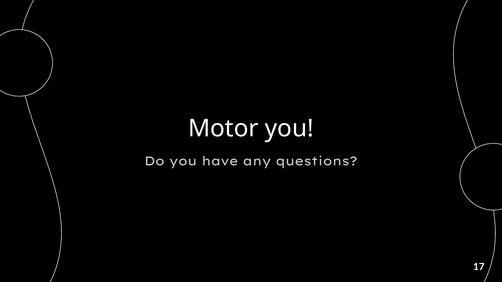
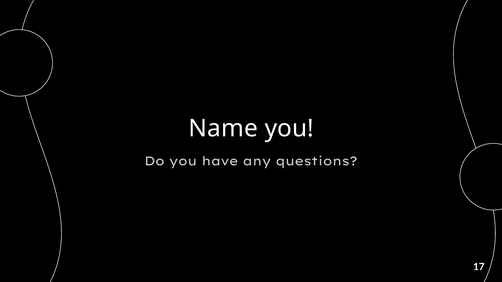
Motor: Motor -> Name
